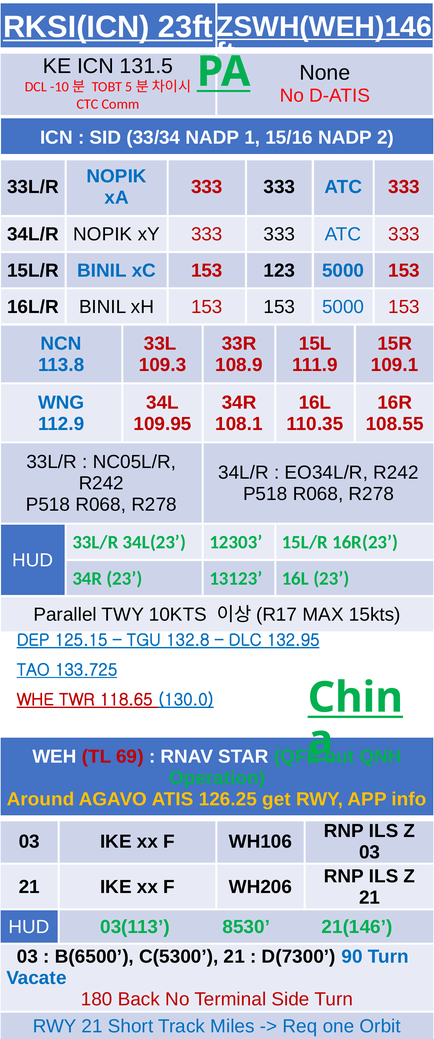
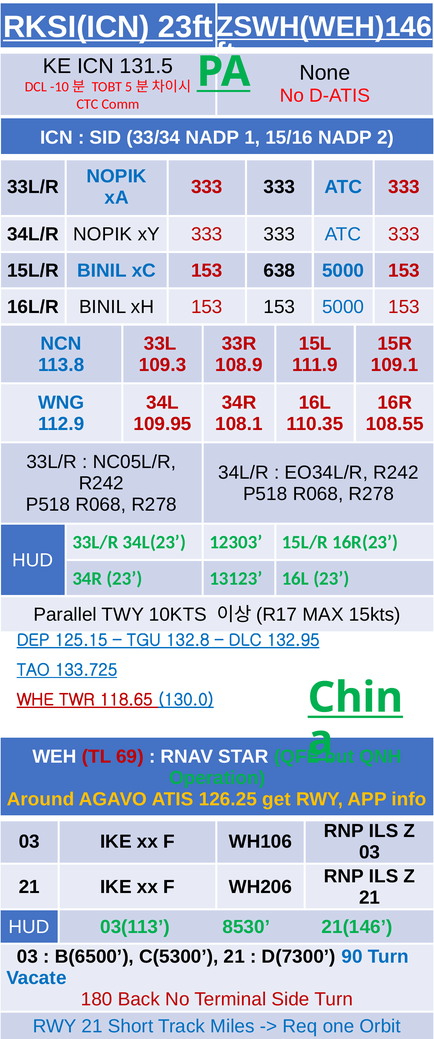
123: 123 -> 638
